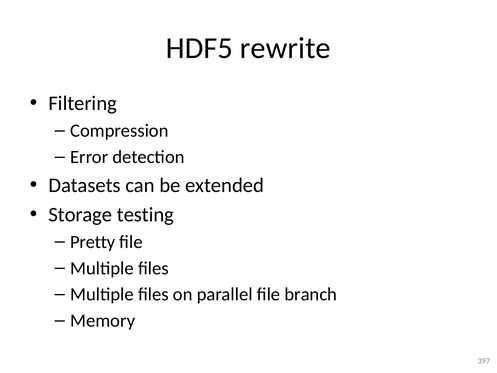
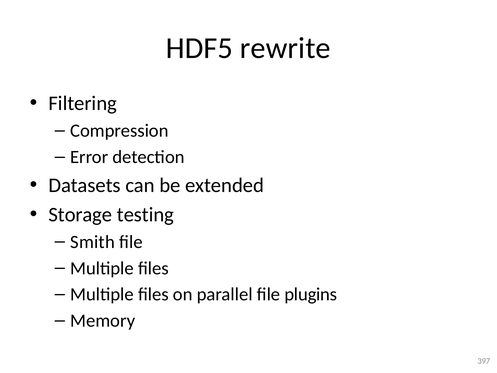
Pretty: Pretty -> Smith
branch: branch -> plugins
